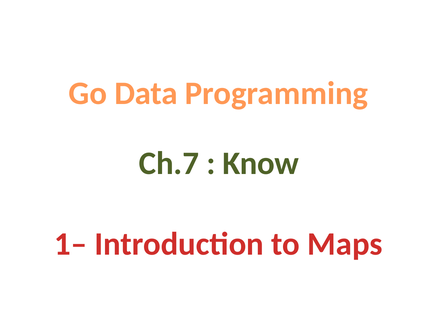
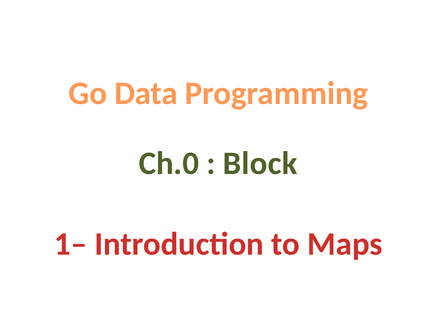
Ch.7: Ch.7 -> Ch.0
Know: Know -> Block
